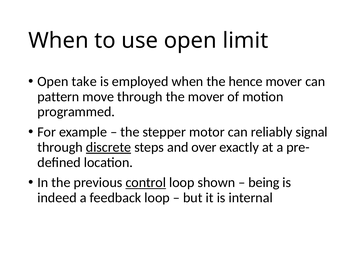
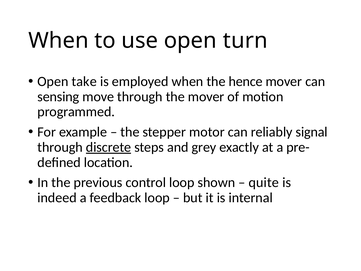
limit: limit -> turn
pattern: pattern -> sensing
over: over -> grey
control underline: present -> none
being: being -> quite
